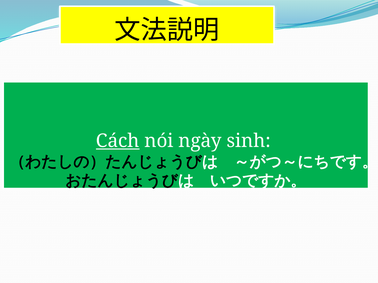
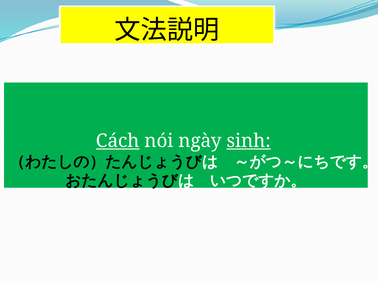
sinh underline: none -> present
